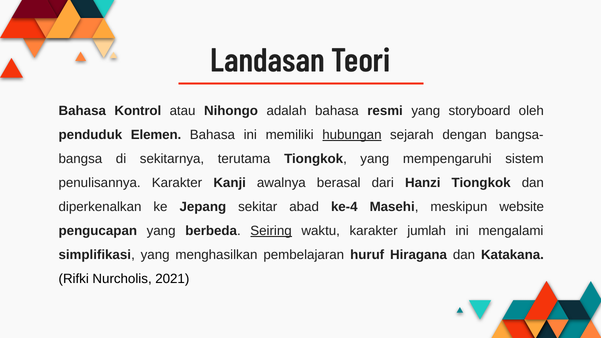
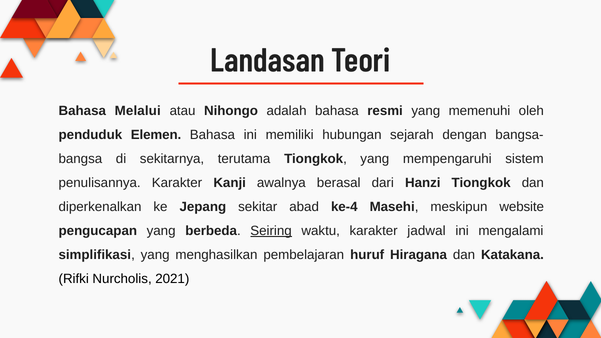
Kontrol: Kontrol -> Melalui
storyboard: storyboard -> memenuhi
hubungan underline: present -> none
jumlah: jumlah -> jadwal
